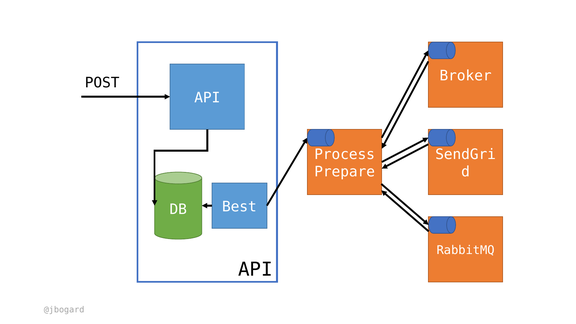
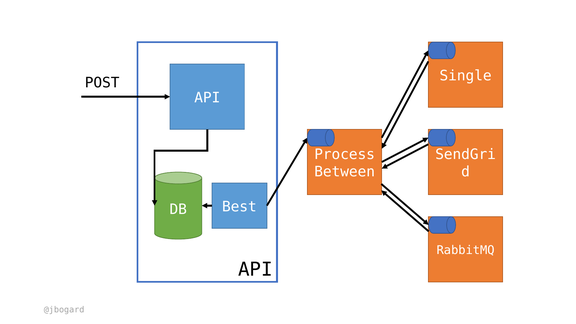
Broker: Broker -> Single
Prepare: Prepare -> Between
